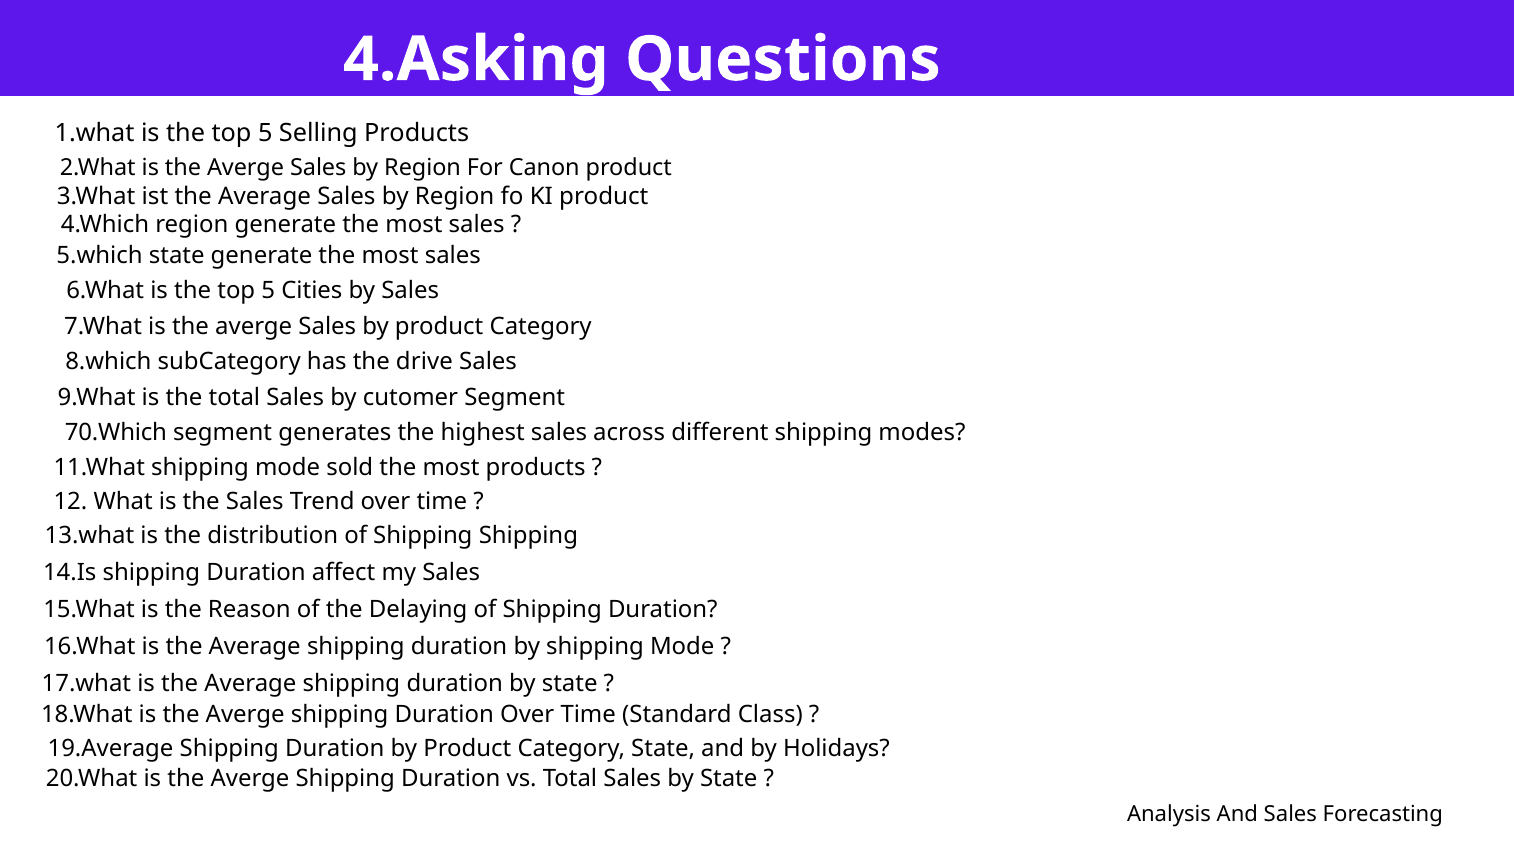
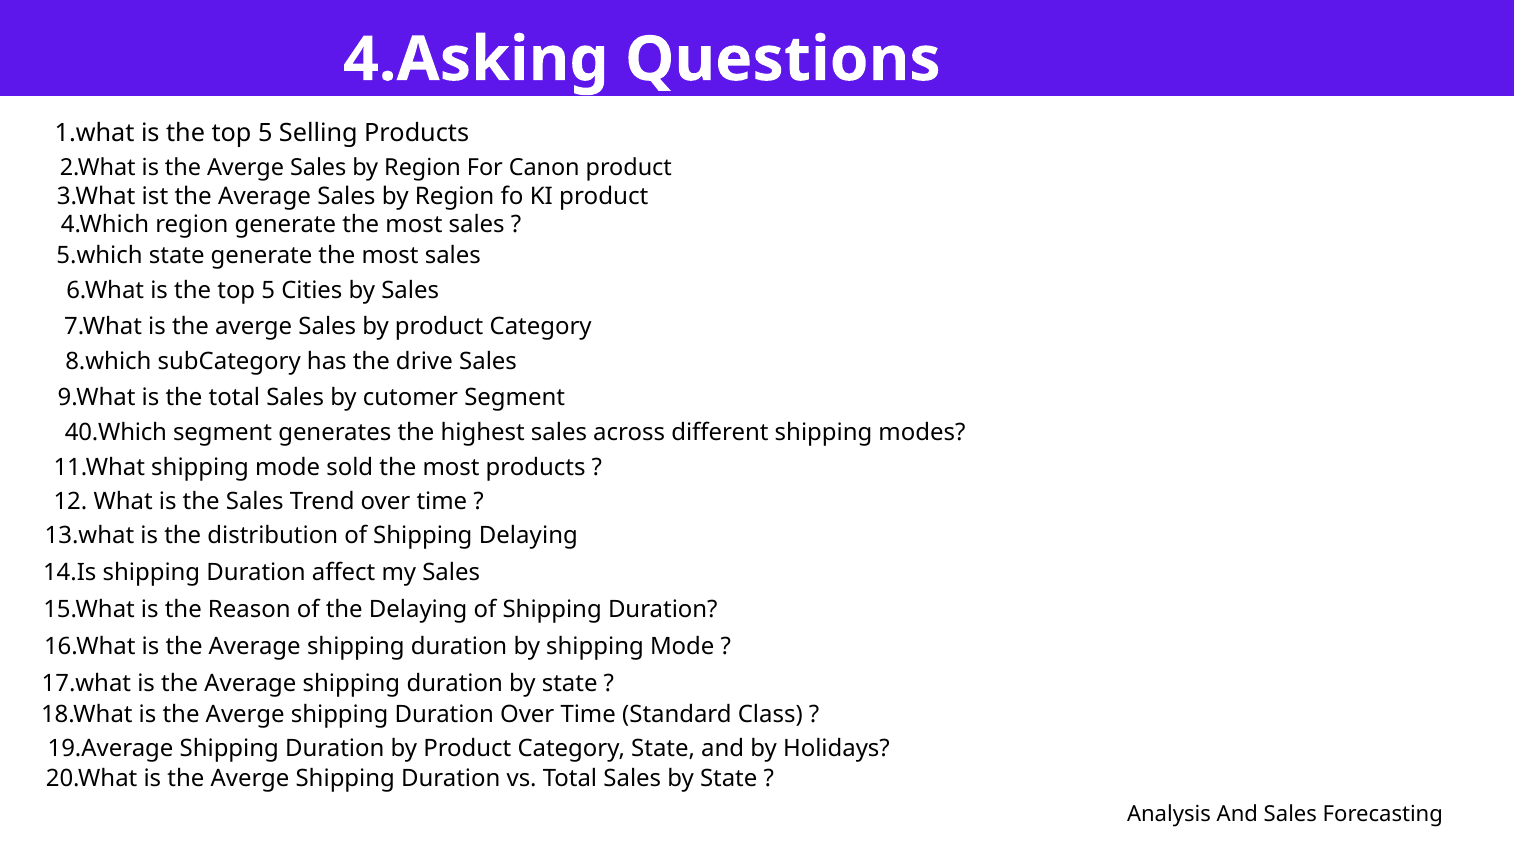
70.Which: 70.Which -> 40.Which
Shipping Shipping: Shipping -> Delaying
